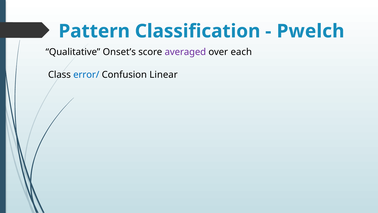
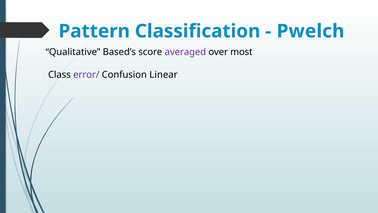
Onset’s: Onset’s -> Based’s
each: each -> most
error/ colour: blue -> purple
